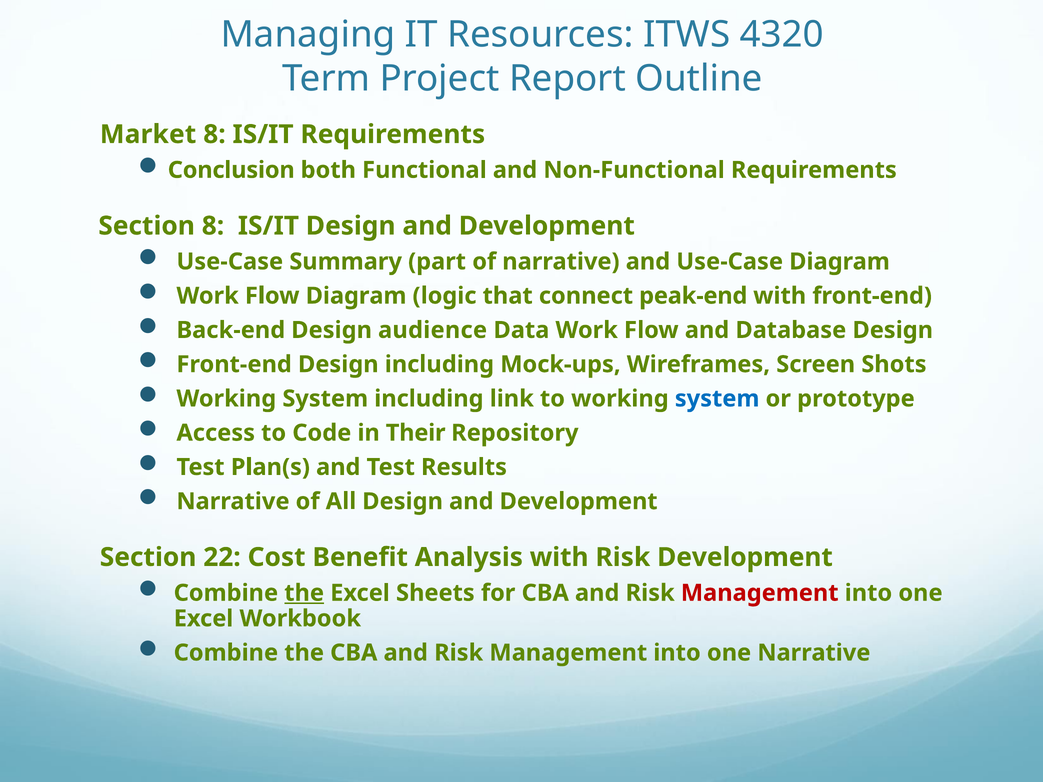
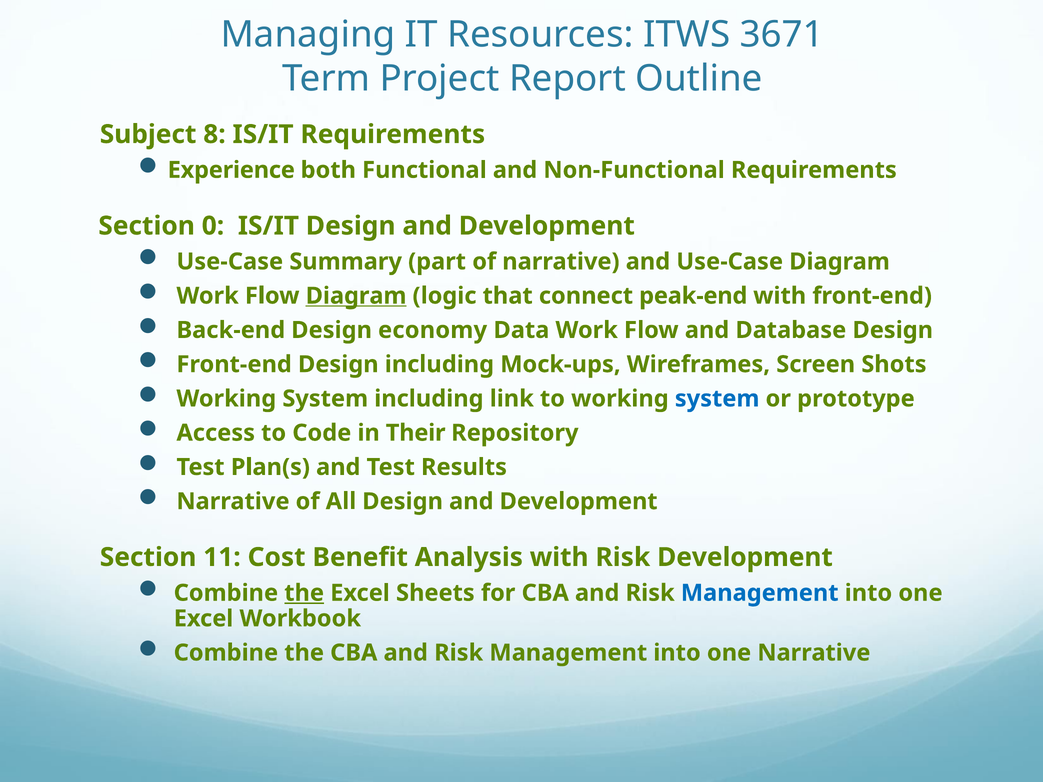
4320: 4320 -> 3671
Market: Market -> Subject
Conclusion: Conclusion -> Experience
Section 8: 8 -> 0
Diagram at (356, 296) underline: none -> present
audience: audience -> economy
22: 22 -> 11
Management at (760, 593) colour: red -> blue
